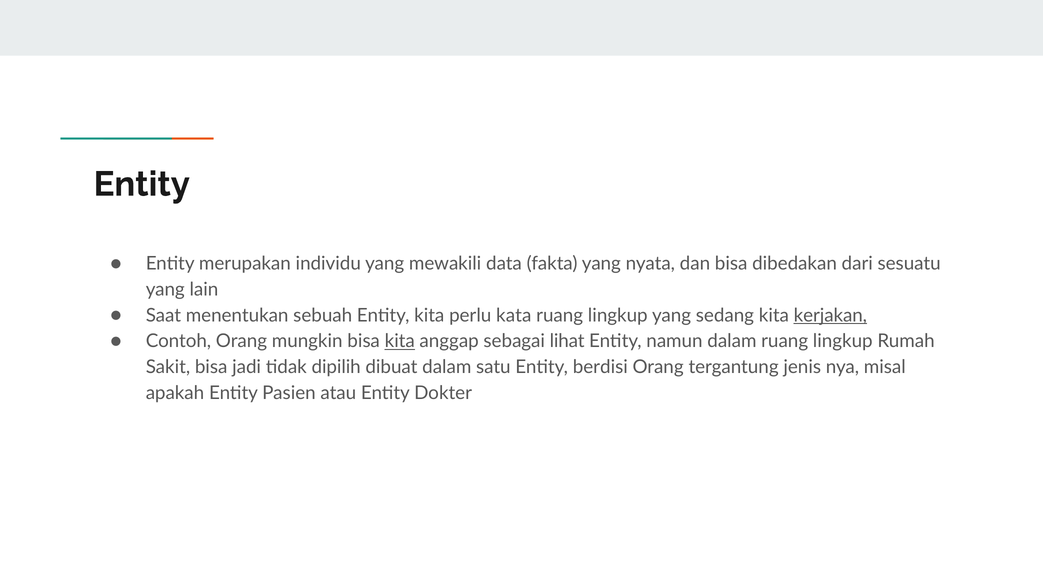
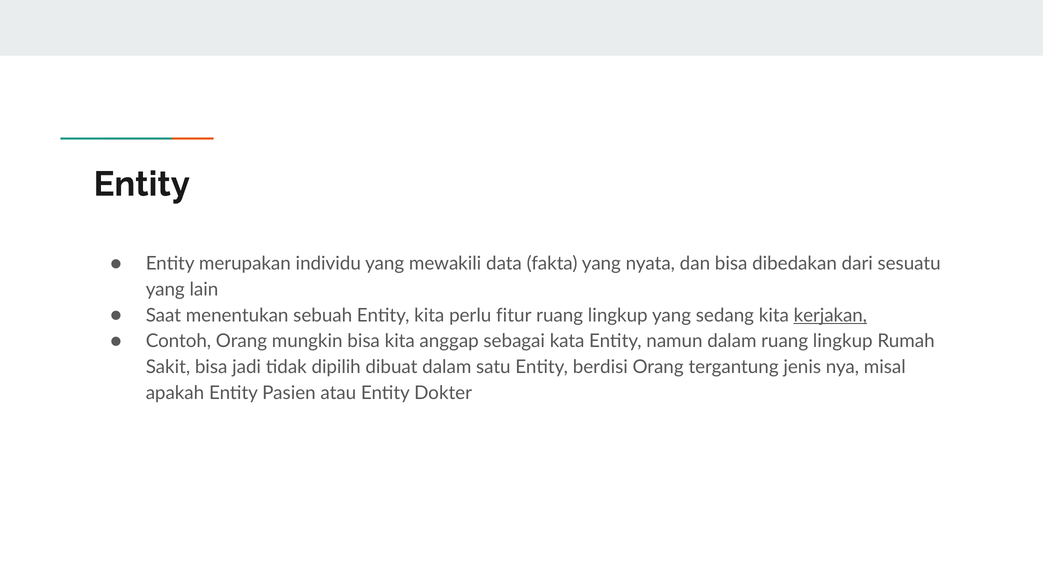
kata: kata -> fitur
kita at (400, 341) underline: present -> none
lihat: lihat -> kata
